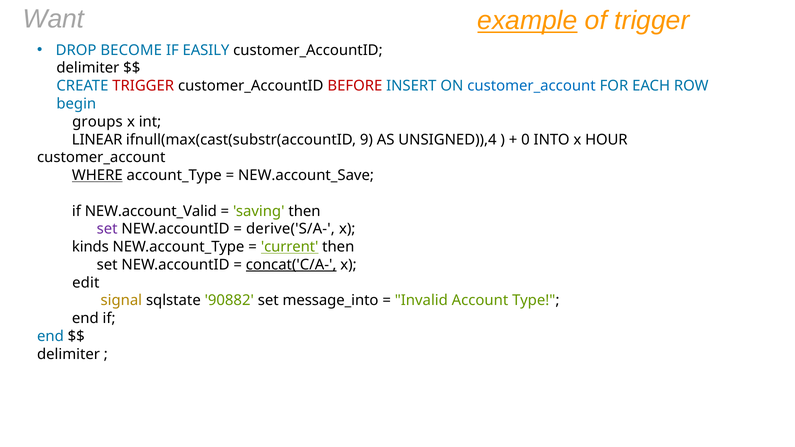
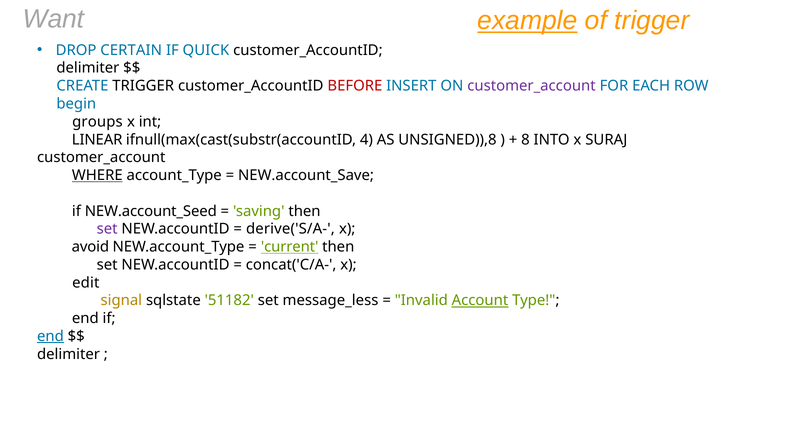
BECOME: BECOME -> CERTAIN
EASILY: EASILY -> QUICK
TRIGGER at (143, 86) colour: red -> black
customer_account at (531, 86) colour: blue -> purple
9: 9 -> 4
UNSIGNED)),4: UNSIGNED)),4 -> UNSIGNED)),8
0: 0 -> 8
HOUR: HOUR -> SURAJ
NEW.account_Valid: NEW.account_Valid -> NEW.account_Seed
kinds: kinds -> avoid
concat('C/A- underline: present -> none
90882: 90882 -> 51182
message_into: message_into -> message_less
Account underline: none -> present
end at (50, 336) underline: none -> present
